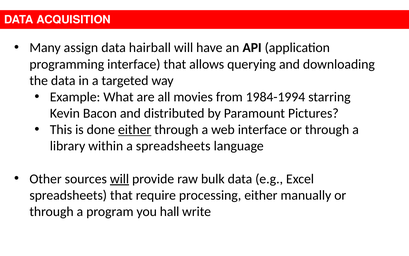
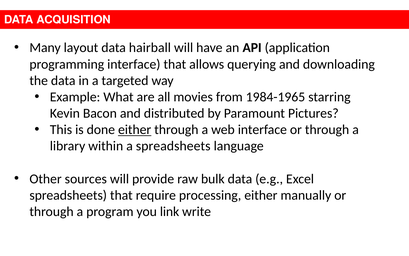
assign: assign -> layout
1984-1994: 1984-1994 -> 1984-1965
will at (120, 179) underline: present -> none
hall: hall -> link
